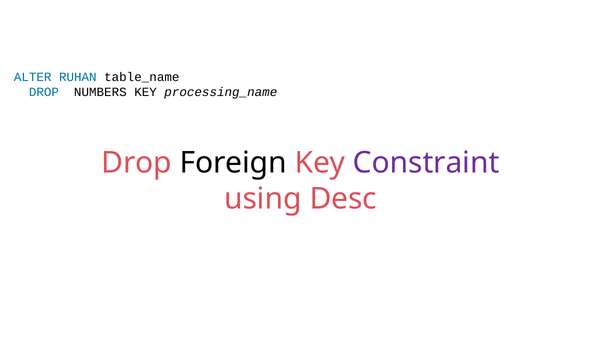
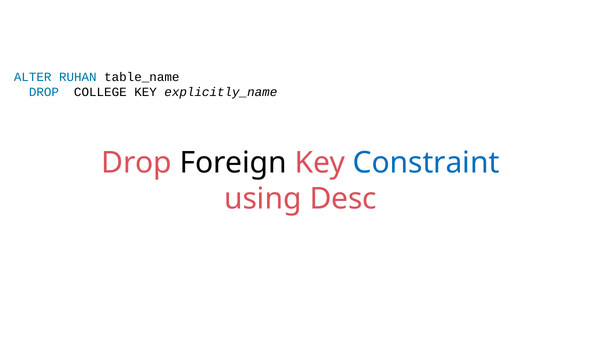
NUMBERS: NUMBERS -> COLLEGE
processing_name: processing_name -> explicitly_name
Constraint colour: purple -> blue
